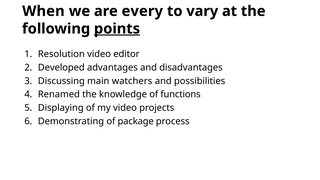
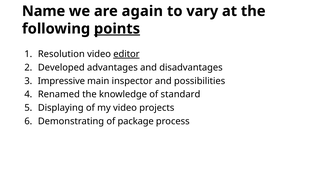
When: When -> Name
every: every -> again
editor underline: none -> present
Discussing: Discussing -> Impressive
watchers: watchers -> inspector
functions: functions -> standard
